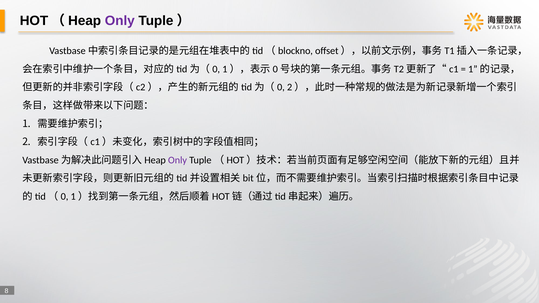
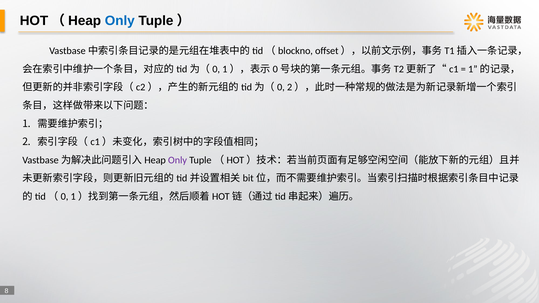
Only at (120, 21) colour: purple -> blue
